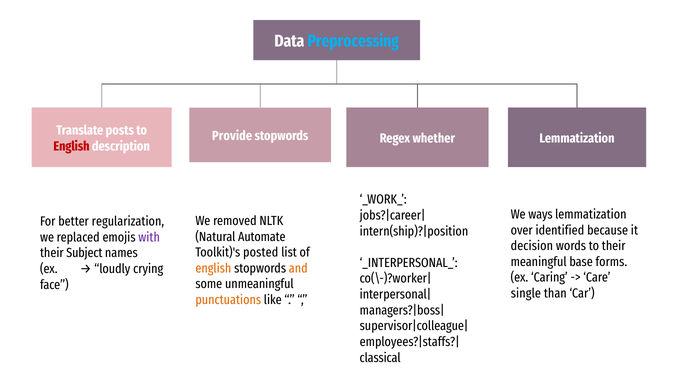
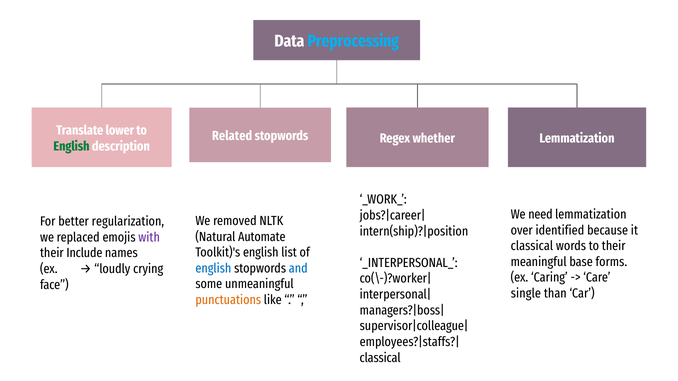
posts: posts -> lower
Provide: Provide -> Related
English at (71, 146) colour: red -> green
ways: ways -> need
decision at (532, 246): decision -> classical
Toolkit)'s posted: posted -> english
Subject: Subject -> Include
english at (213, 269) colour: orange -> blue
and colour: orange -> blue
